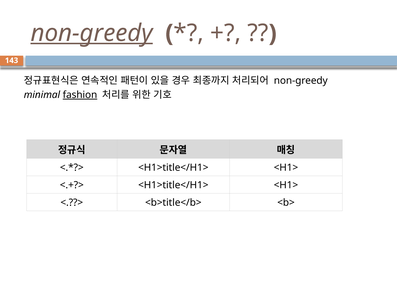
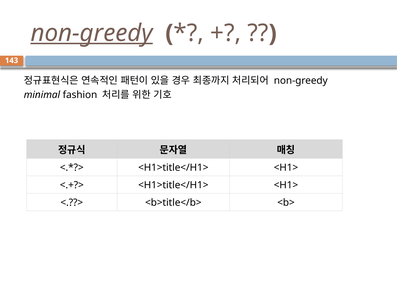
fashion underline: present -> none
